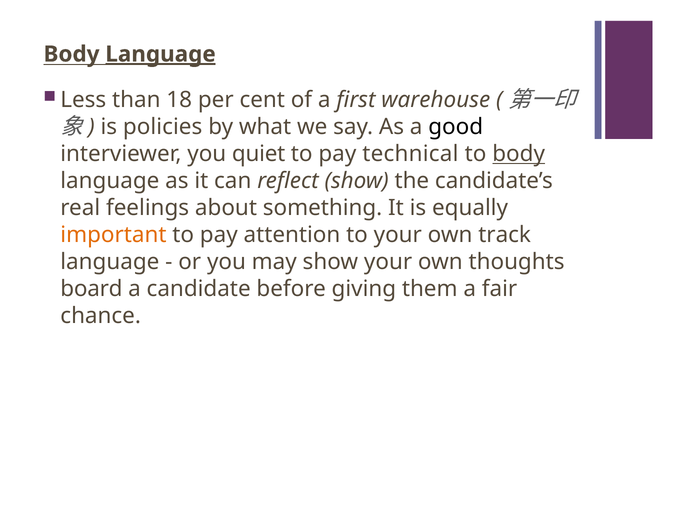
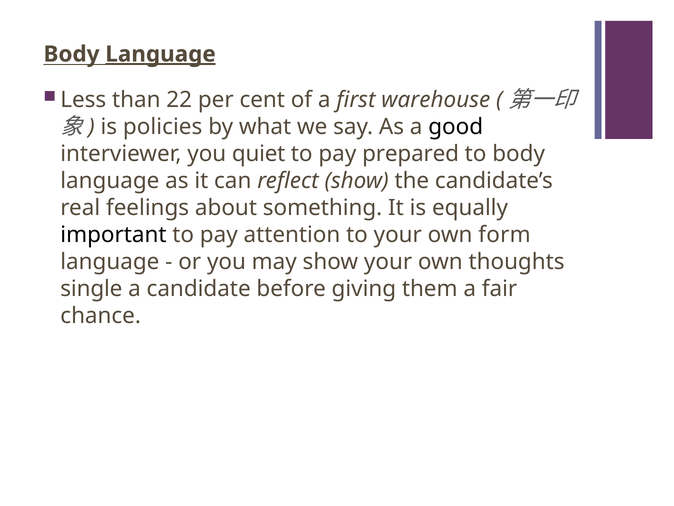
18: 18 -> 22
technical: technical -> prepared
body at (519, 154) underline: present -> none
important colour: orange -> black
track: track -> form
board: board -> single
